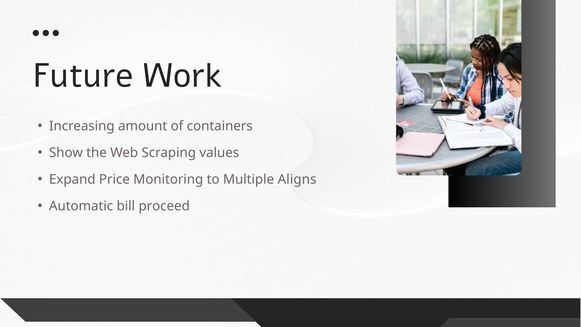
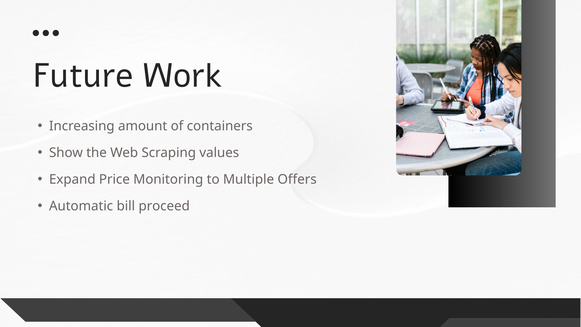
Aligns: Aligns -> Offers
